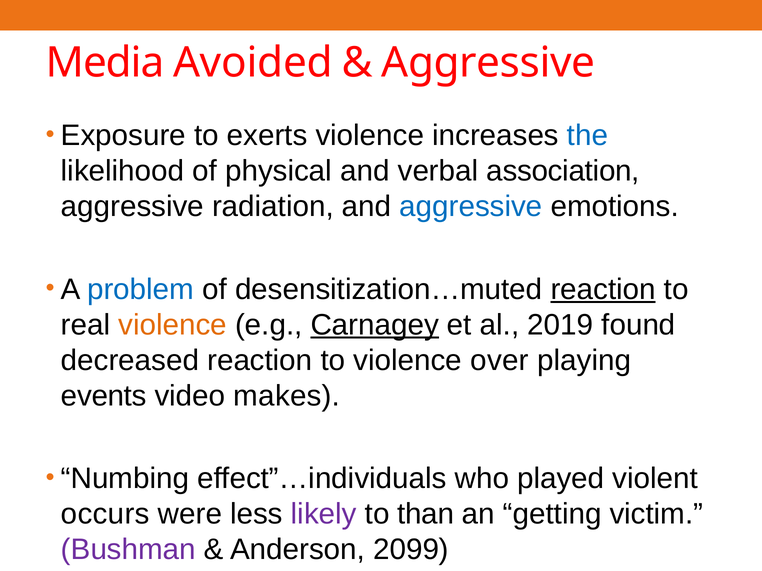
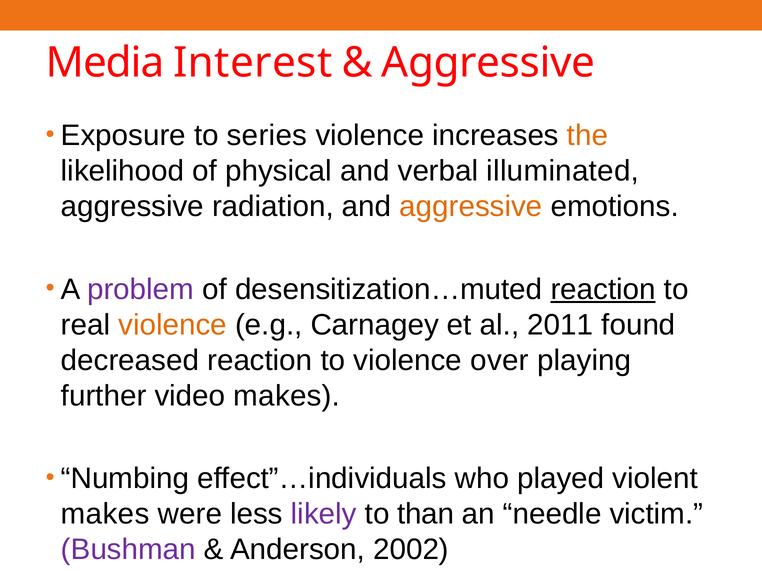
Avoided: Avoided -> Interest
exerts: exerts -> series
the colour: blue -> orange
association: association -> illuminated
aggressive at (471, 207) colour: blue -> orange
problem colour: blue -> purple
Carnagey underline: present -> none
2019: 2019 -> 2011
events: events -> further
occurs at (105, 514): occurs -> makes
getting: getting -> needle
2099: 2099 -> 2002
